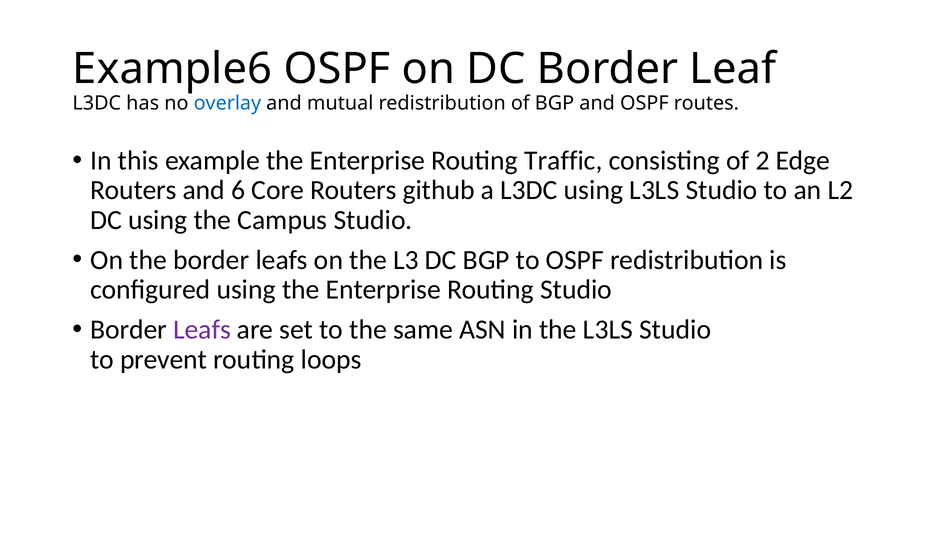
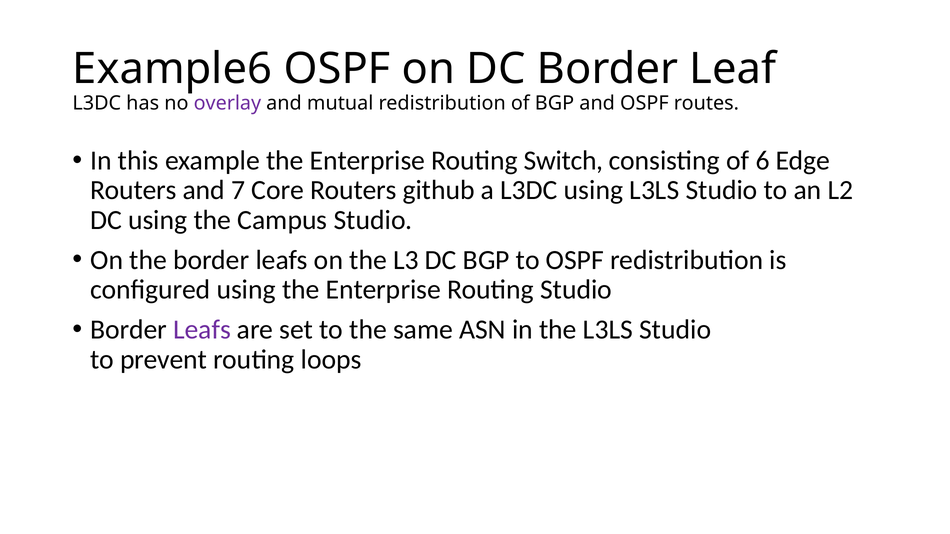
overlay colour: blue -> purple
Traffic: Traffic -> Switch
2: 2 -> 6
6: 6 -> 7
